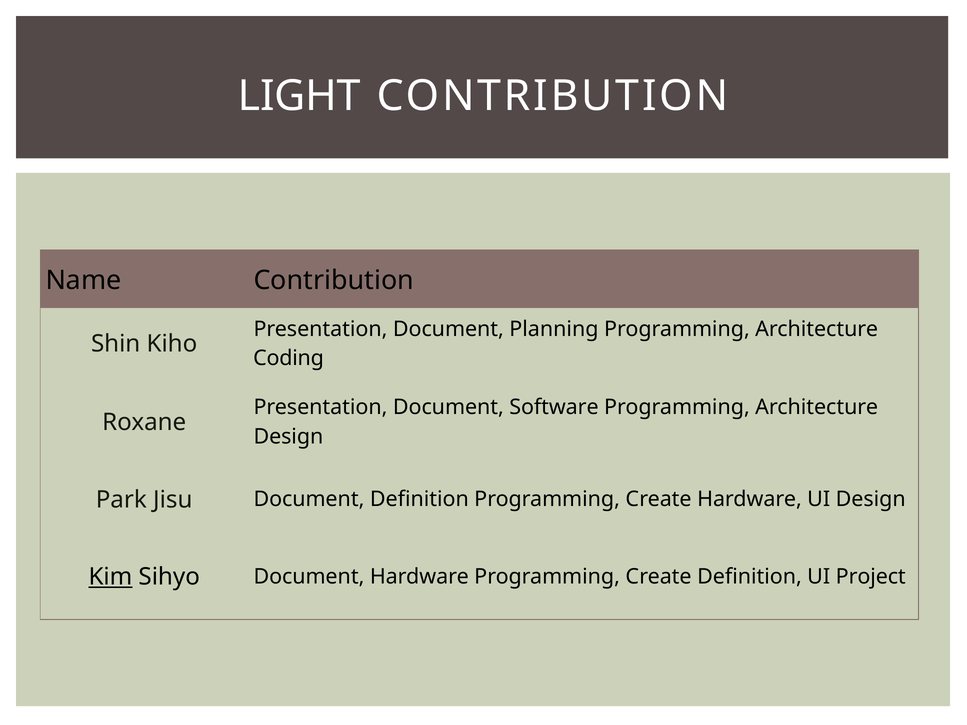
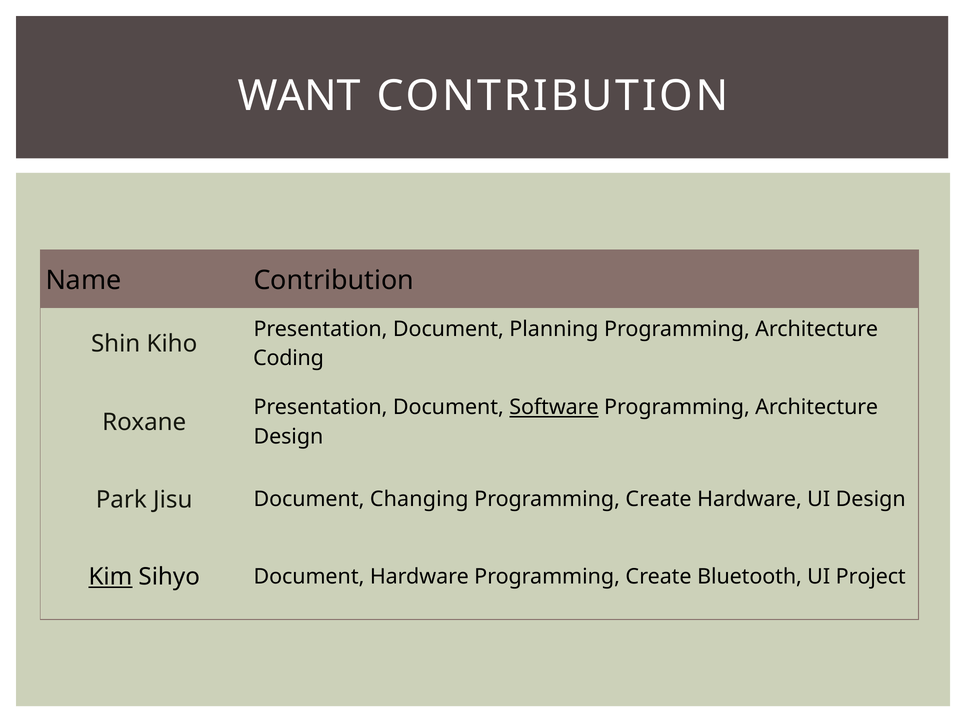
LIGHT: LIGHT -> WANT
Software underline: none -> present
Document Definition: Definition -> Changing
Create Definition: Definition -> Bluetooth
